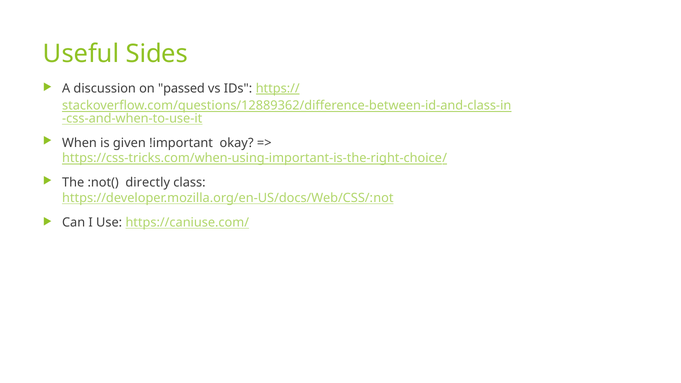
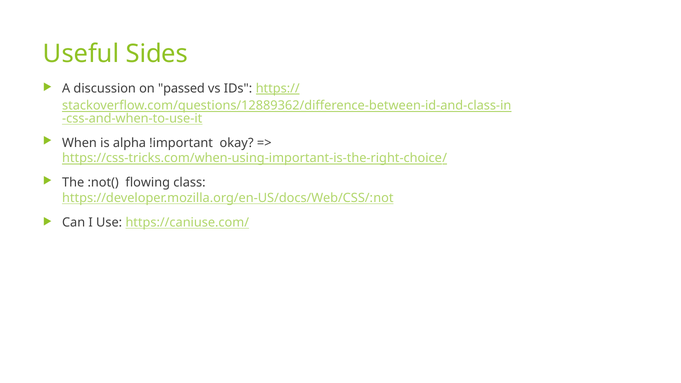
given: given -> alpha
directly: directly -> flowing
